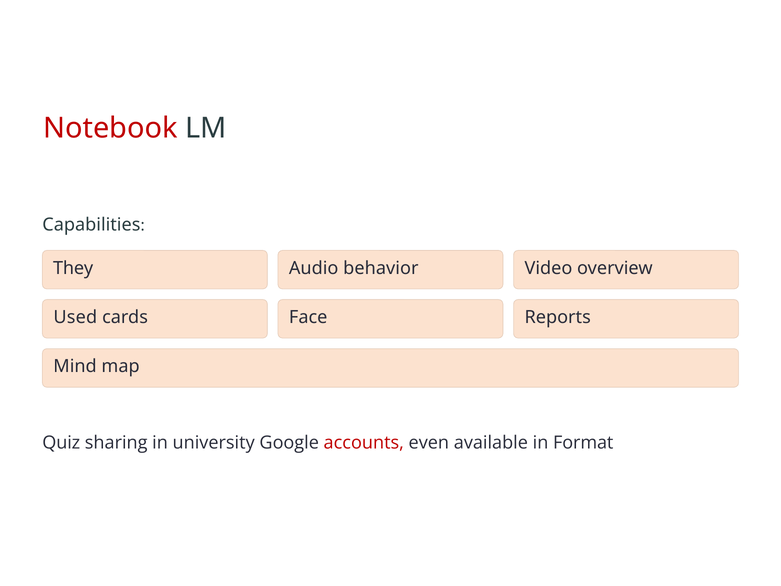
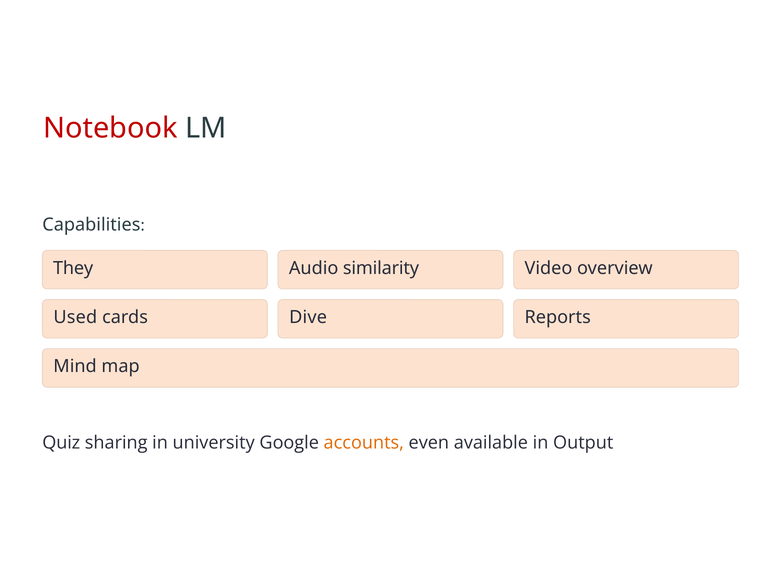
behavior: behavior -> similarity
Face: Face -> Dive
accounts colour: red -> orange
Format: Format -> Output
